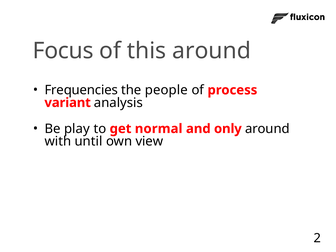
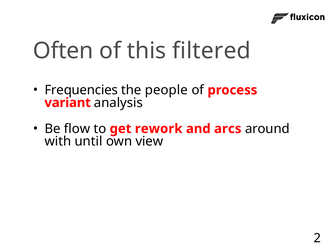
Focus: Focus -> Often
this around: around -> filtered
play: play -> flow
normal: normal -> rework
only: only -> arcs
